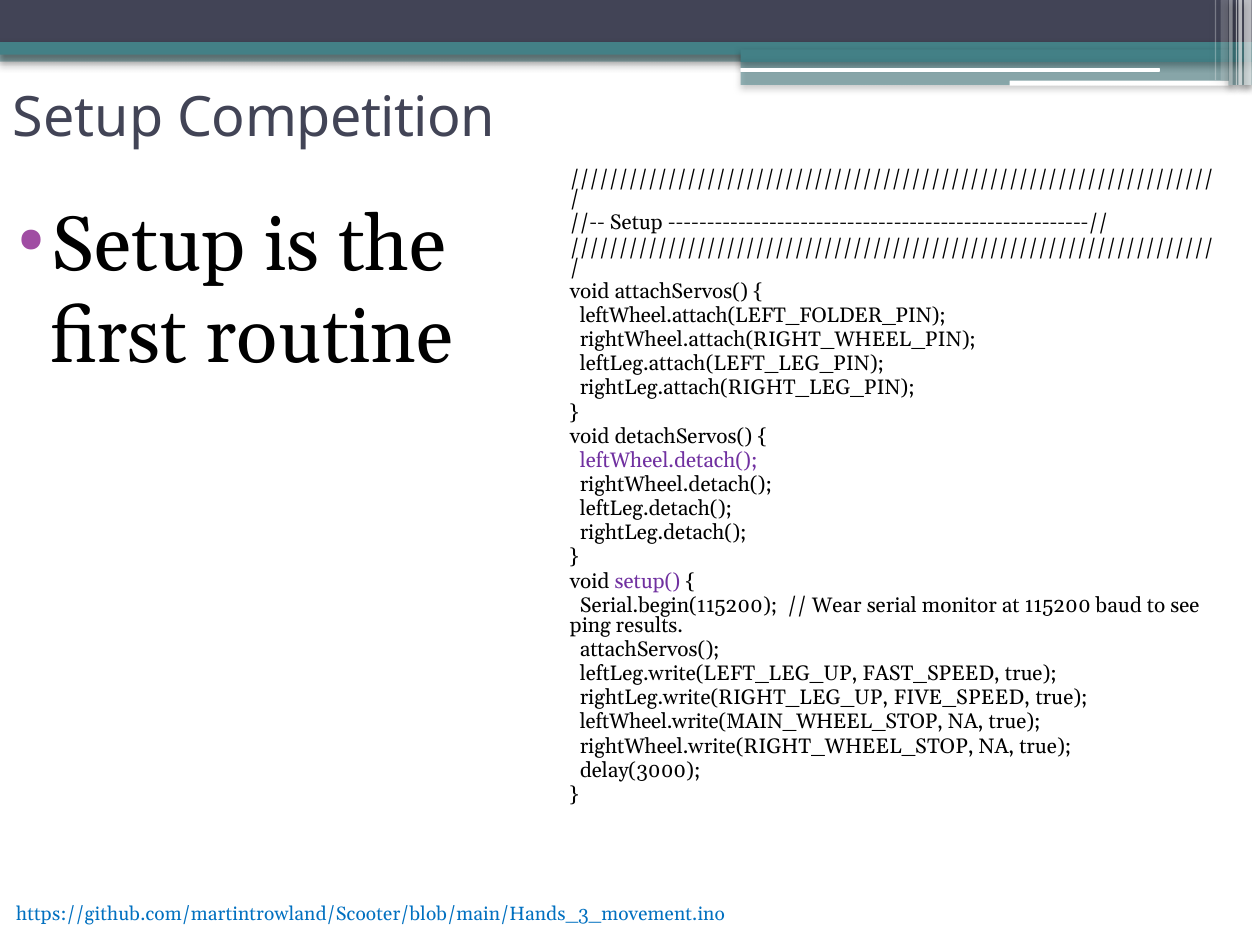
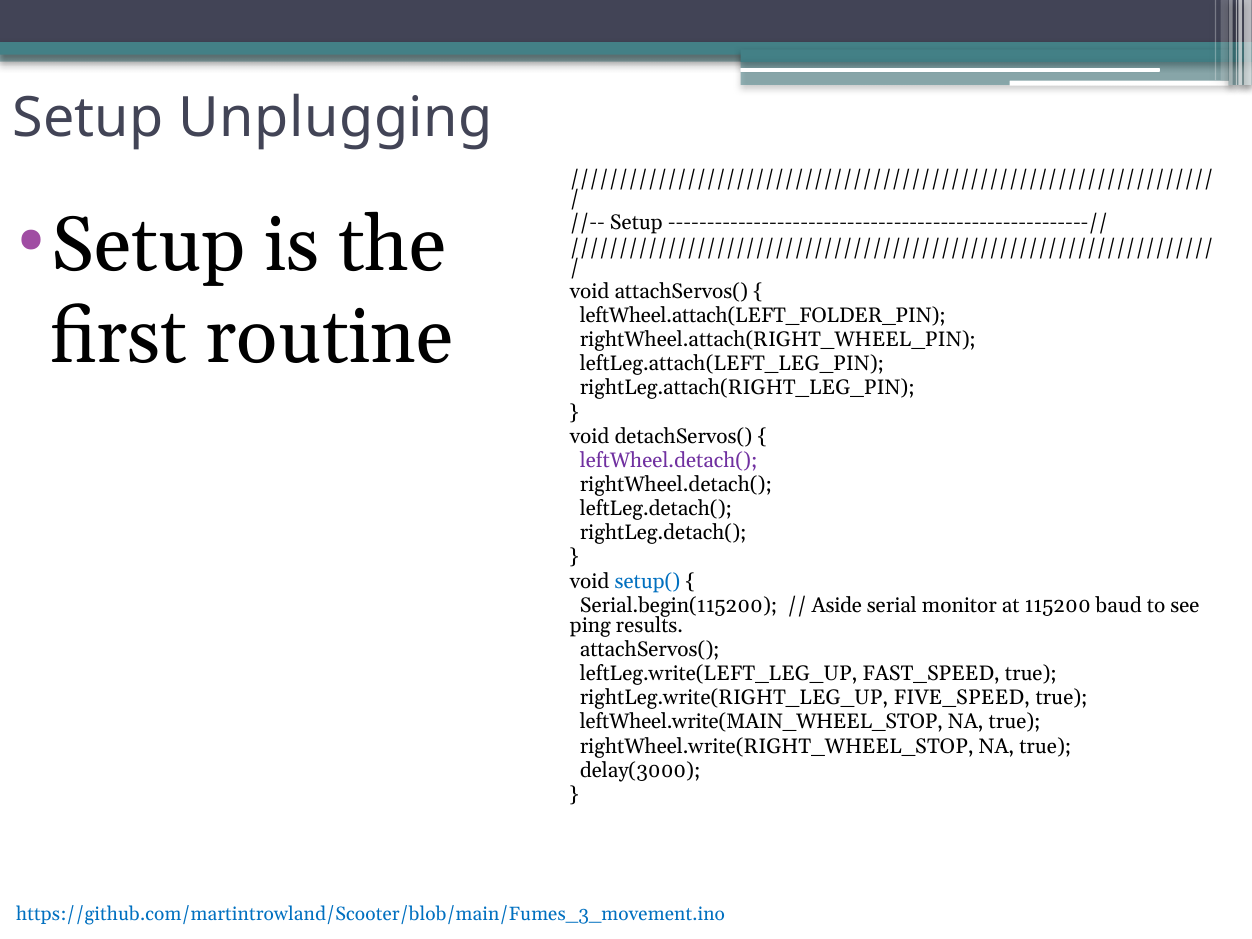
Competition: Competition -> Unplugging
setup( colour: purple -> blue
Wear: Wear -> Aside
https://github.com/martintrowland/Scooter/blob/main/Hands_3_movement.ino: https://github.com/martintrowland/Scooter/blob/main/Hands_3_movement.ino -> https://github.com/martintrowland/Scooter/blob/main/Fumes_3_movement.ino
